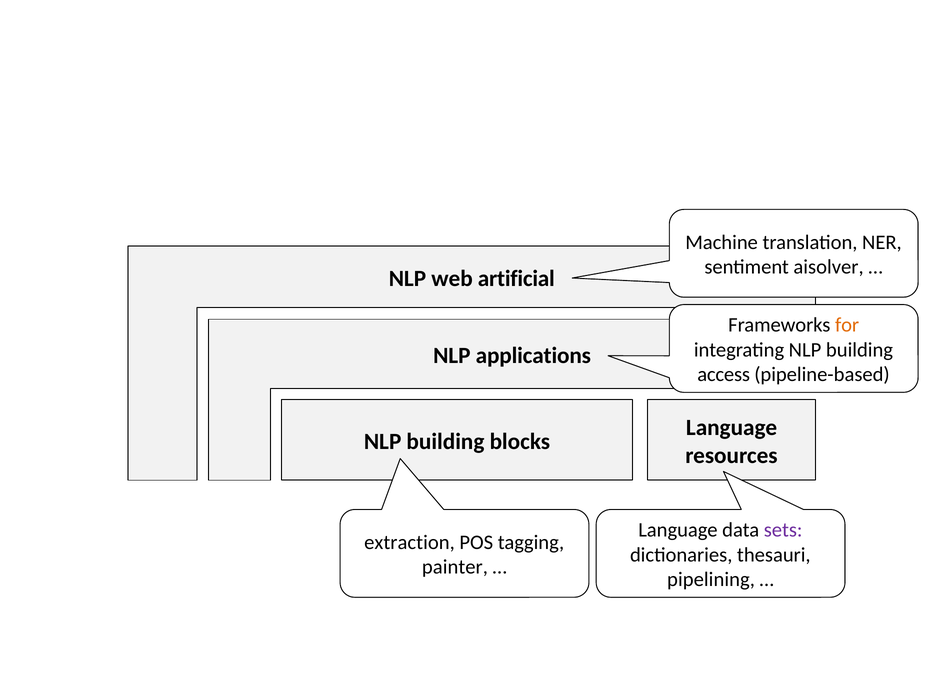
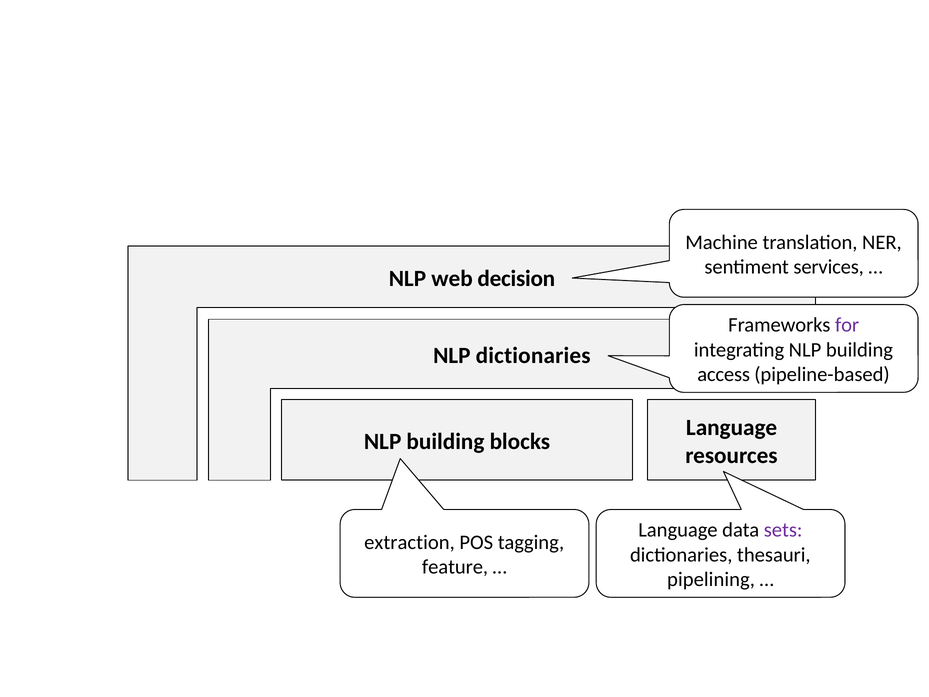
aisolver: aisolver -> services
artificial: artificial -> decision
for colour: orange -> purple
NLP applications: applications -> dictionaries
painter: painter -> feature
